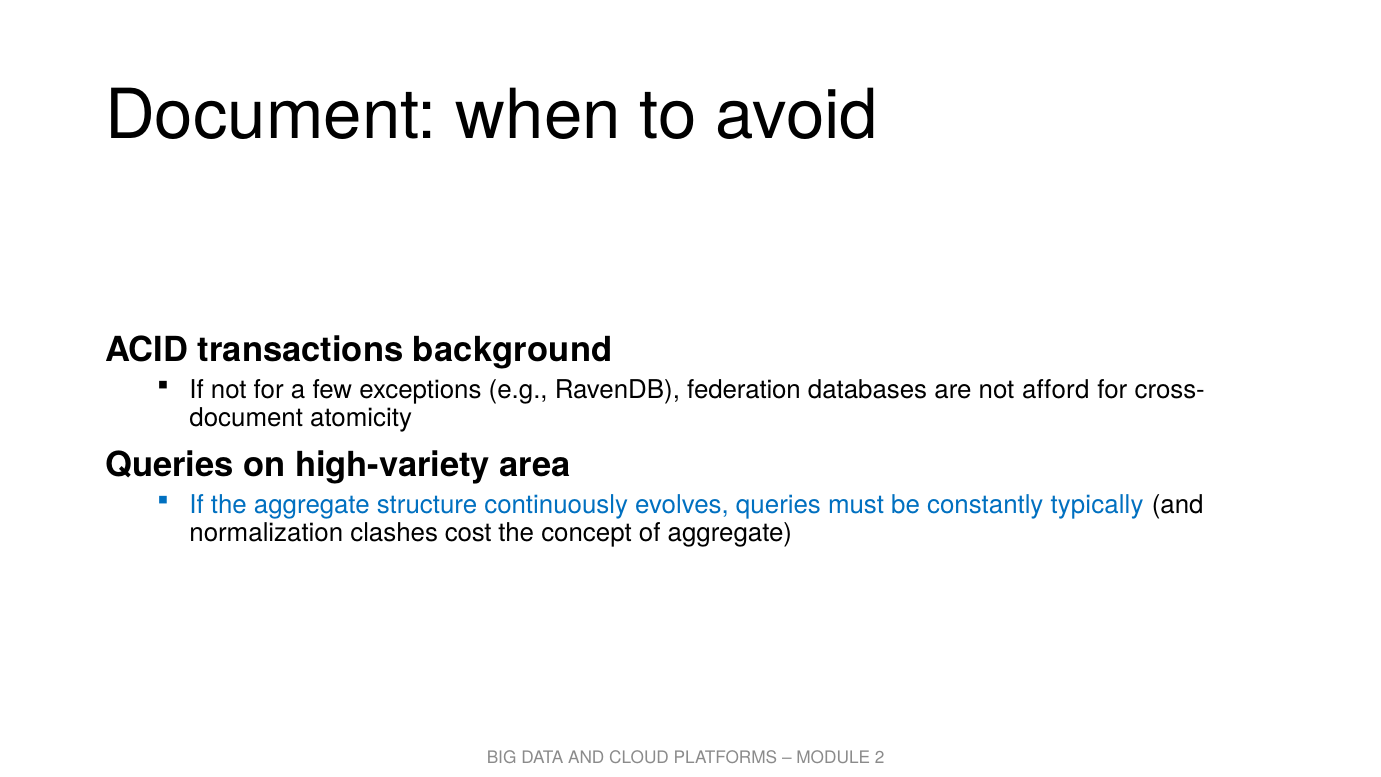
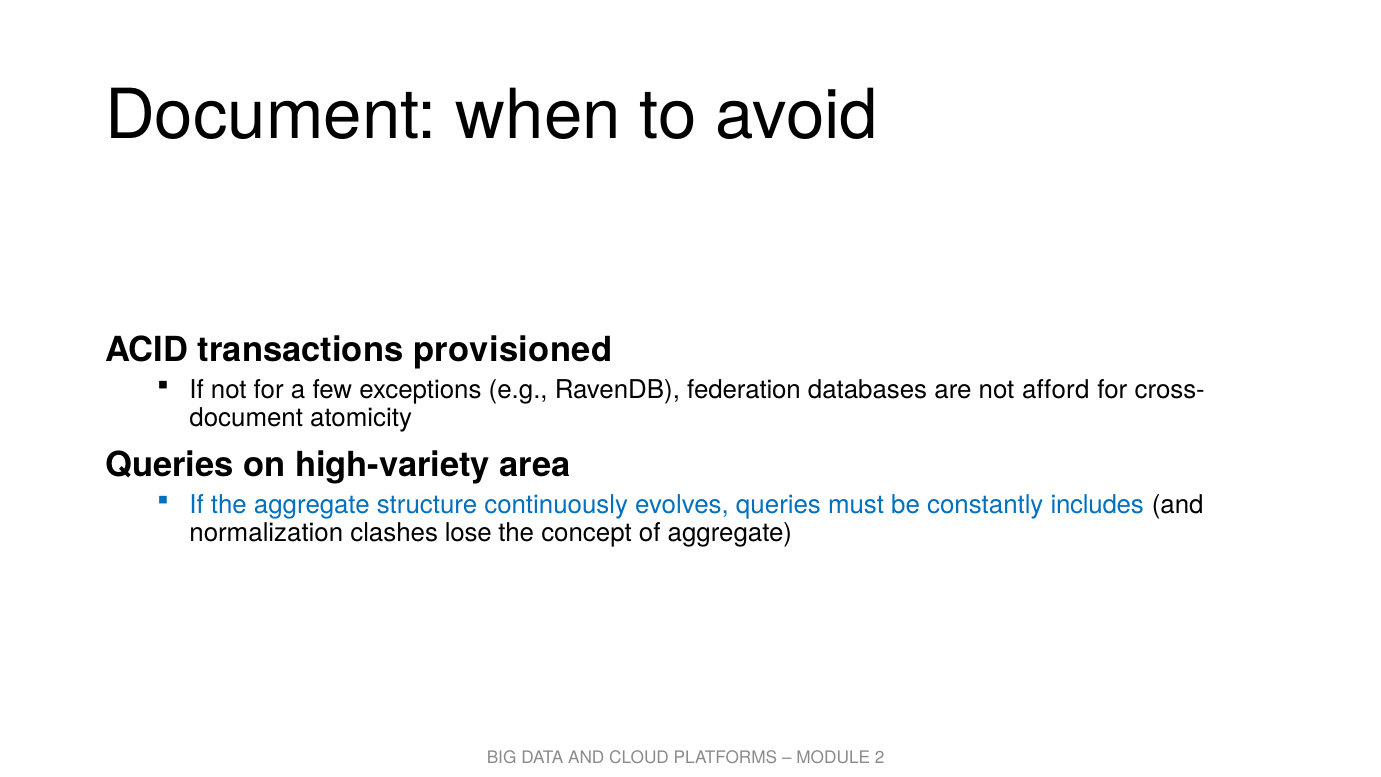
background: background -> provisioned
typically: typically -> includes
cost: cost -> lose
